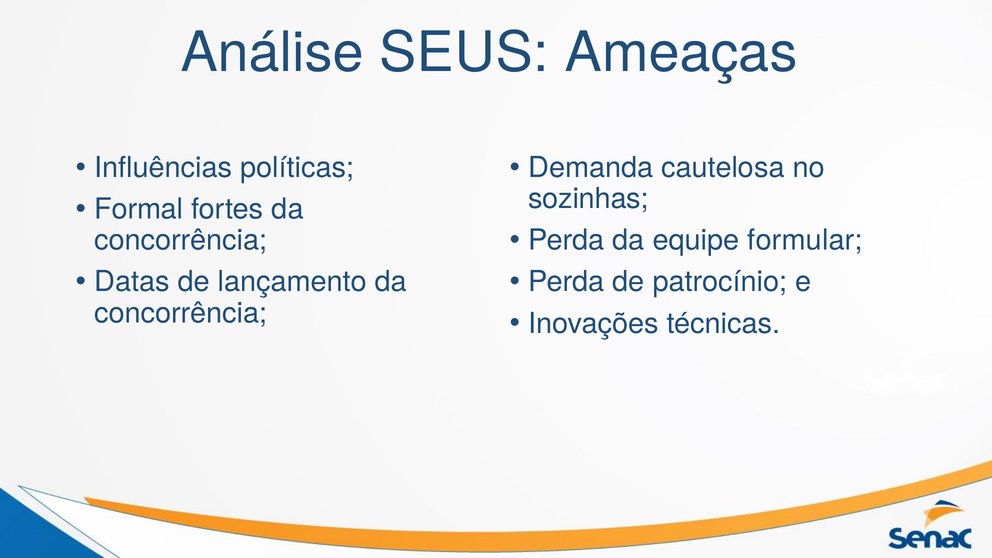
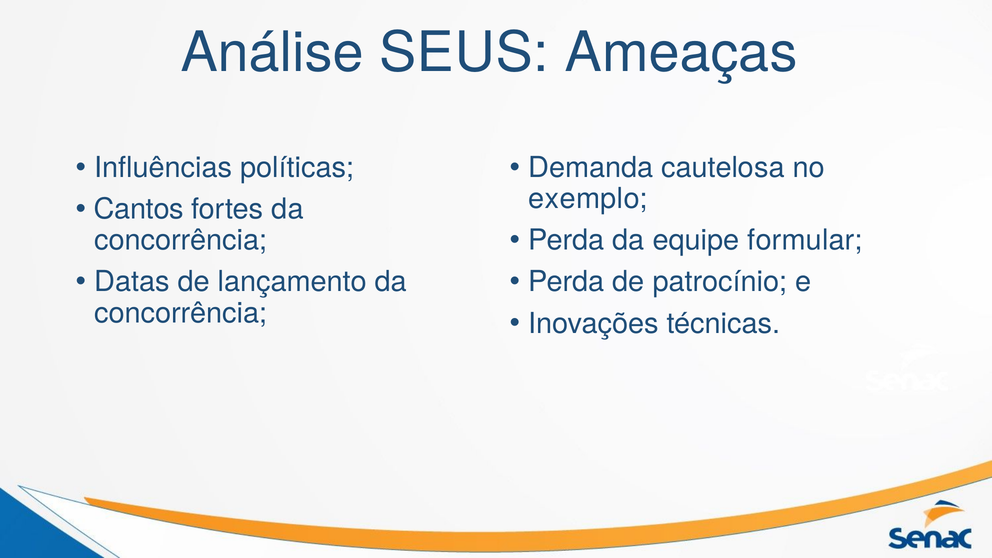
sozinhas: sozinhas -> exemplo
Formal: Formal -> Cantos
